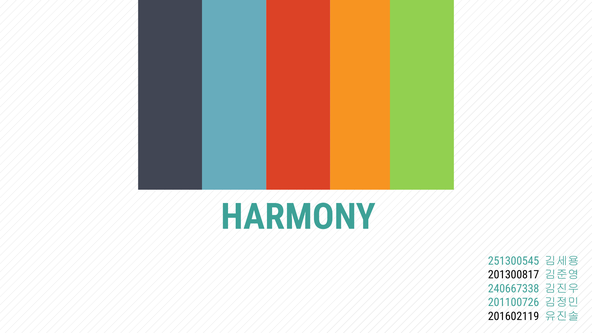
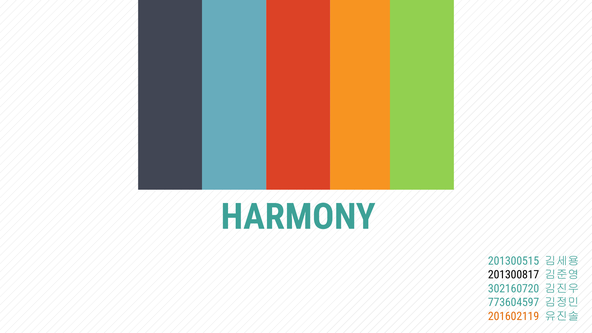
251300545: 251300545 -> 201300515
240667338: 240667338 -> 302160720
201100726: 201100726 -> 773604597
201602119 colour: black -> orange
